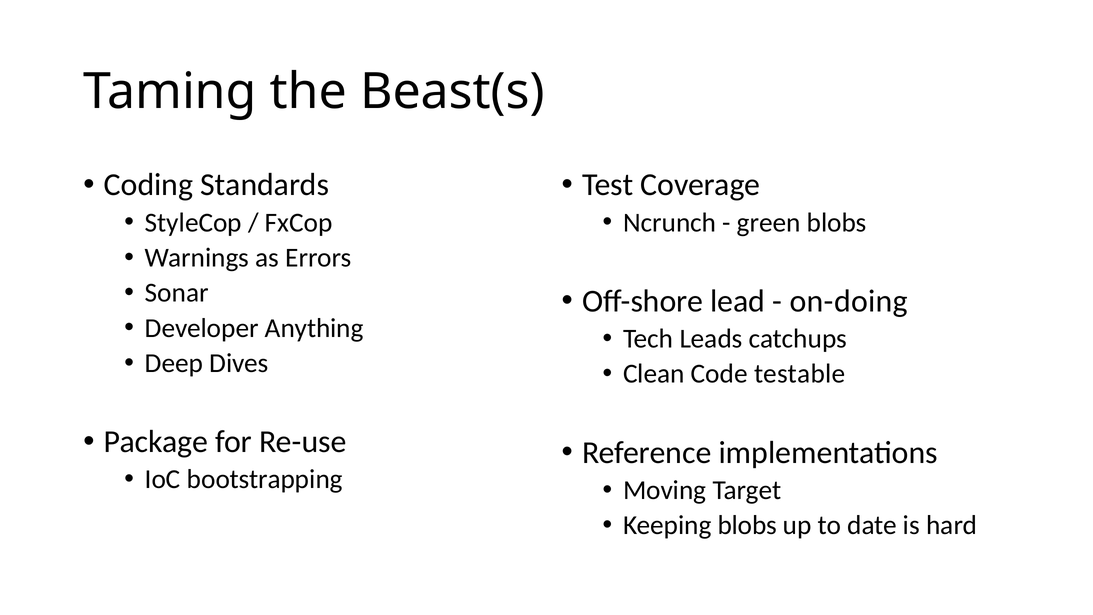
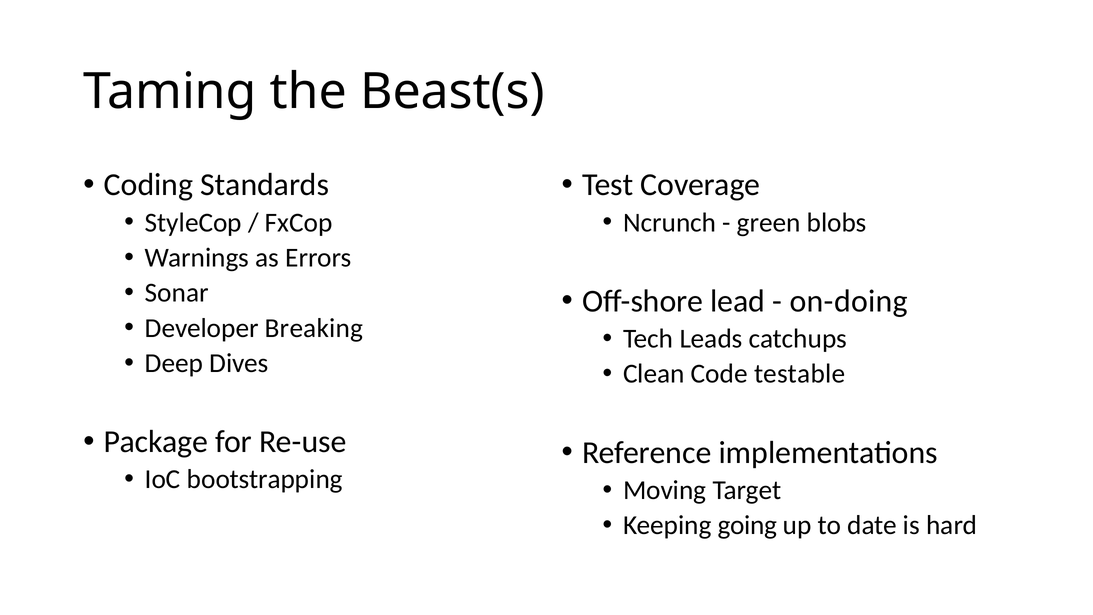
Anything: Anything -> Breaking
Keeping blobs: blobs -> going
